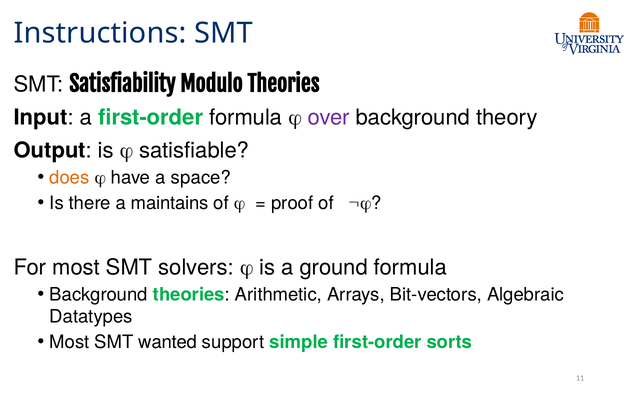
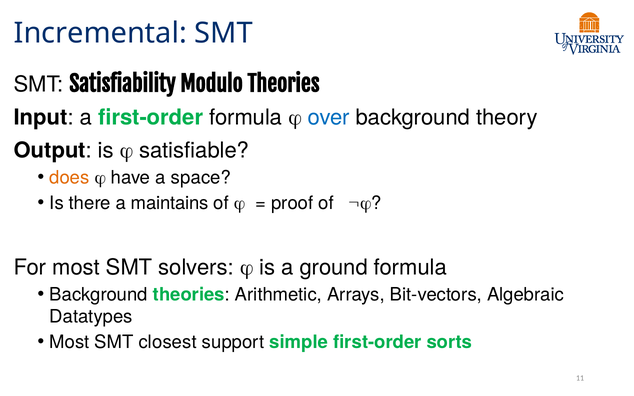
Instructions: Instructions -> Incremental
over colour: purple -> blue
wanted: wanted -> closest
